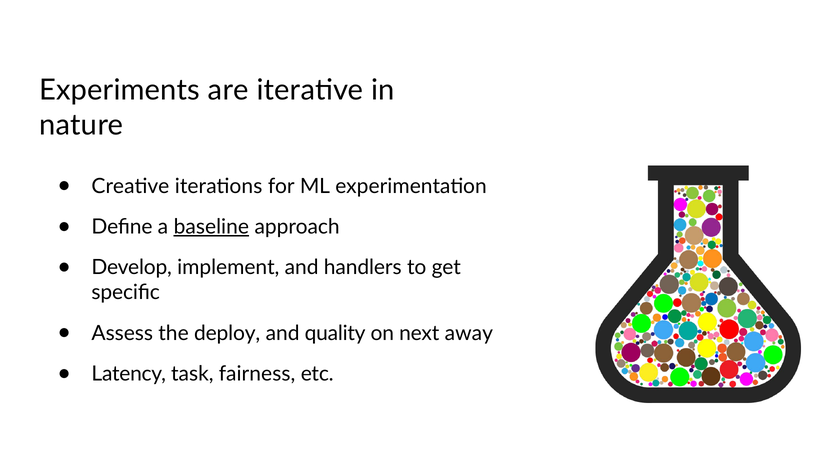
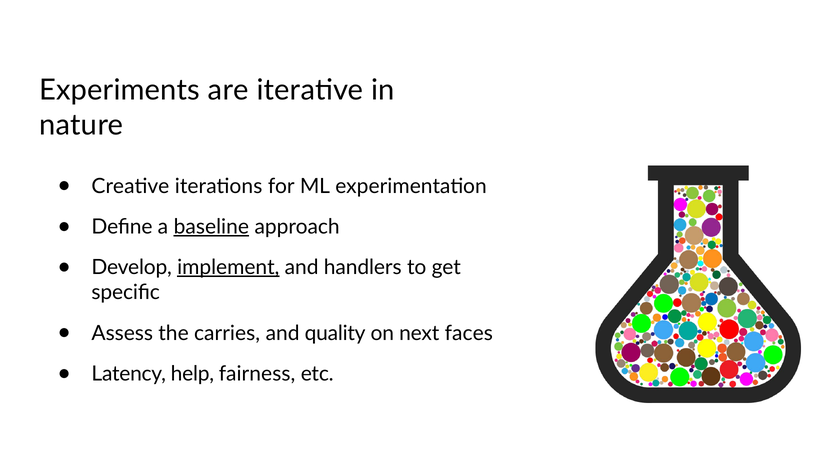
implement underline: none -> present
deploy: deploy -> carries
away: away -> faces
task: task -> help
